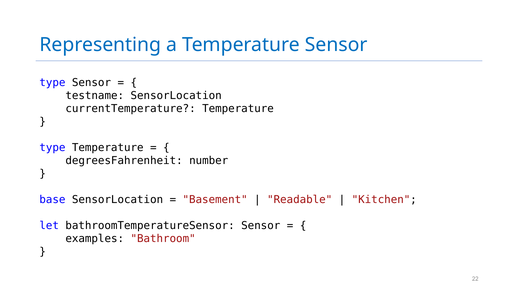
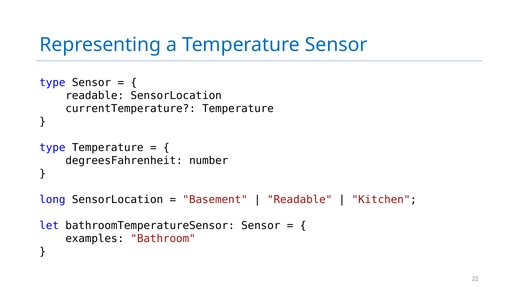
testname at (95, 95): testname -> readable
base: base -> long
